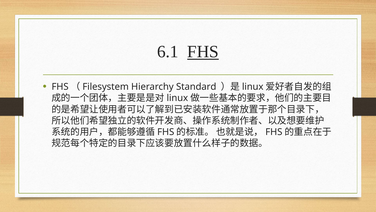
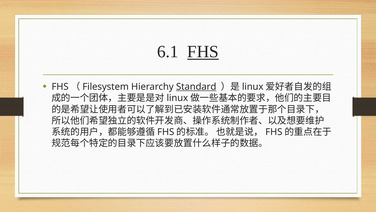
Standard underline: none -> present
